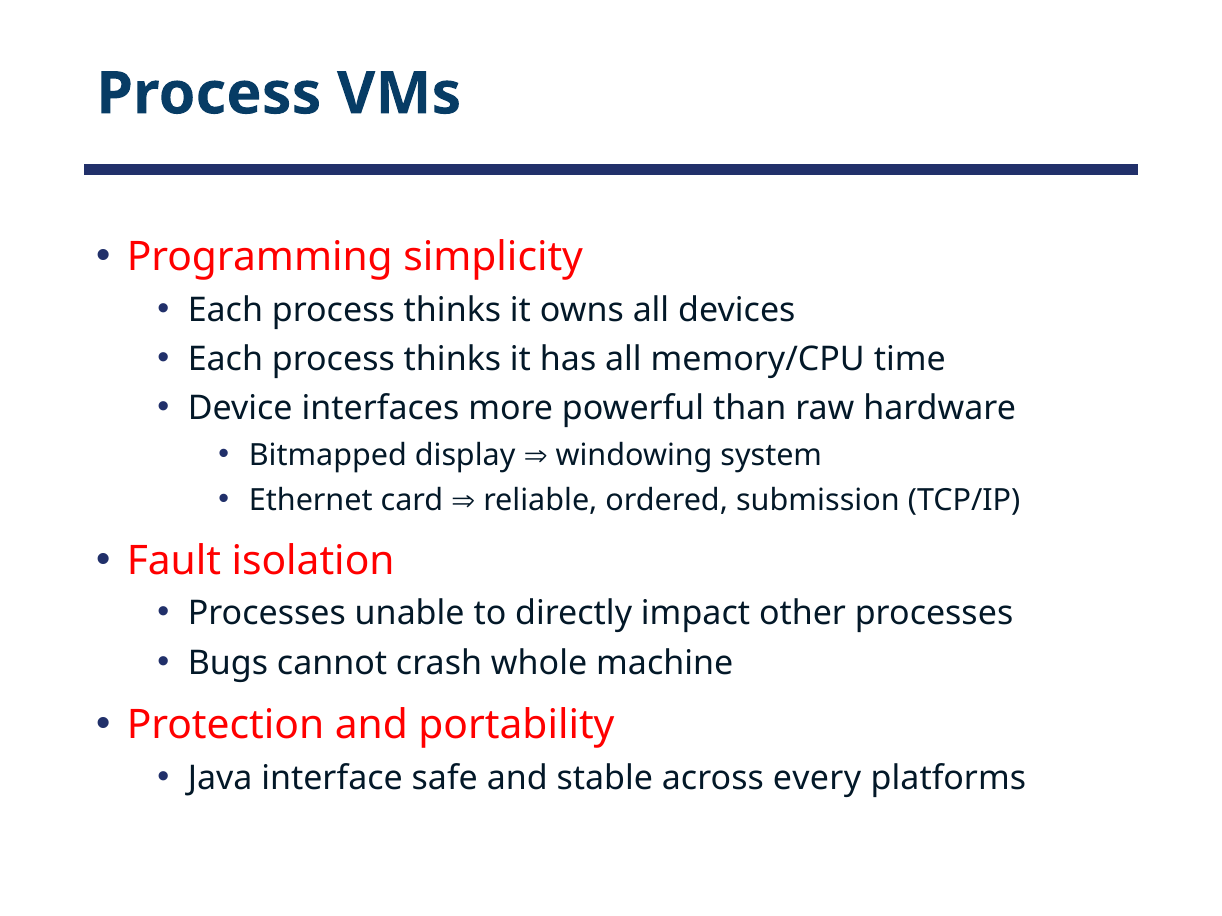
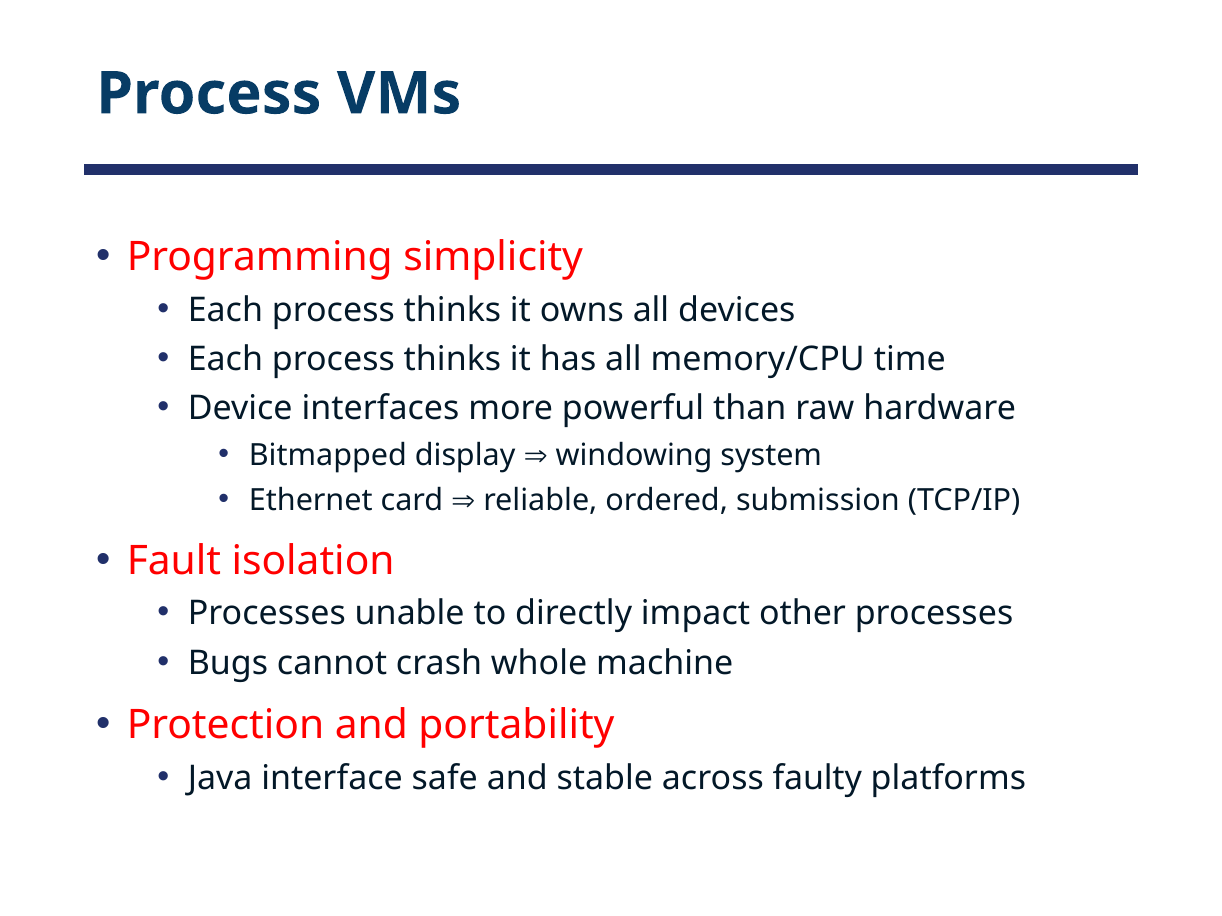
every: every -> faulty
